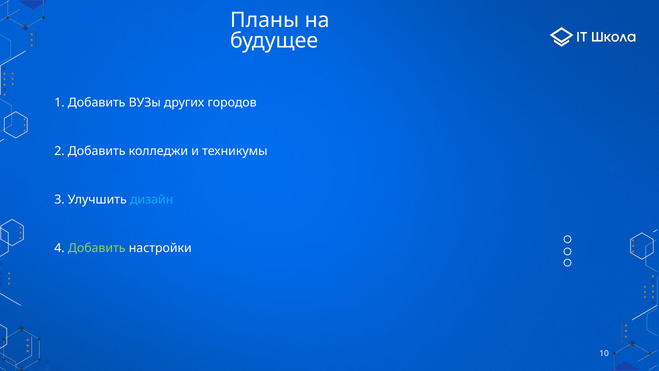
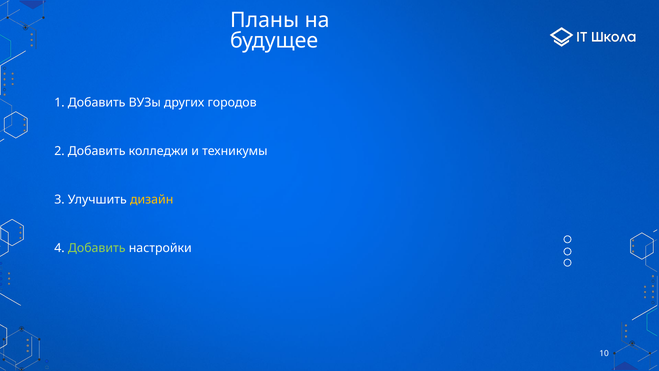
дизайн colour: light blue -> yellow
